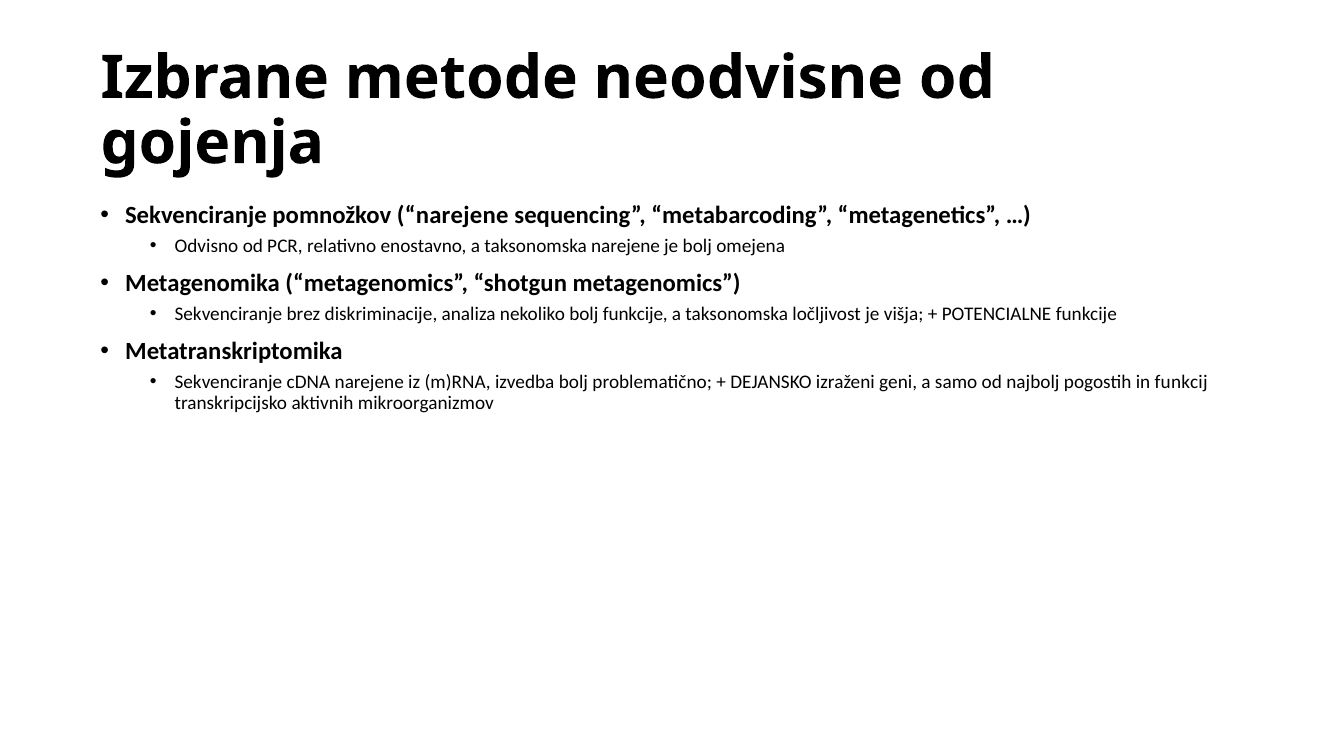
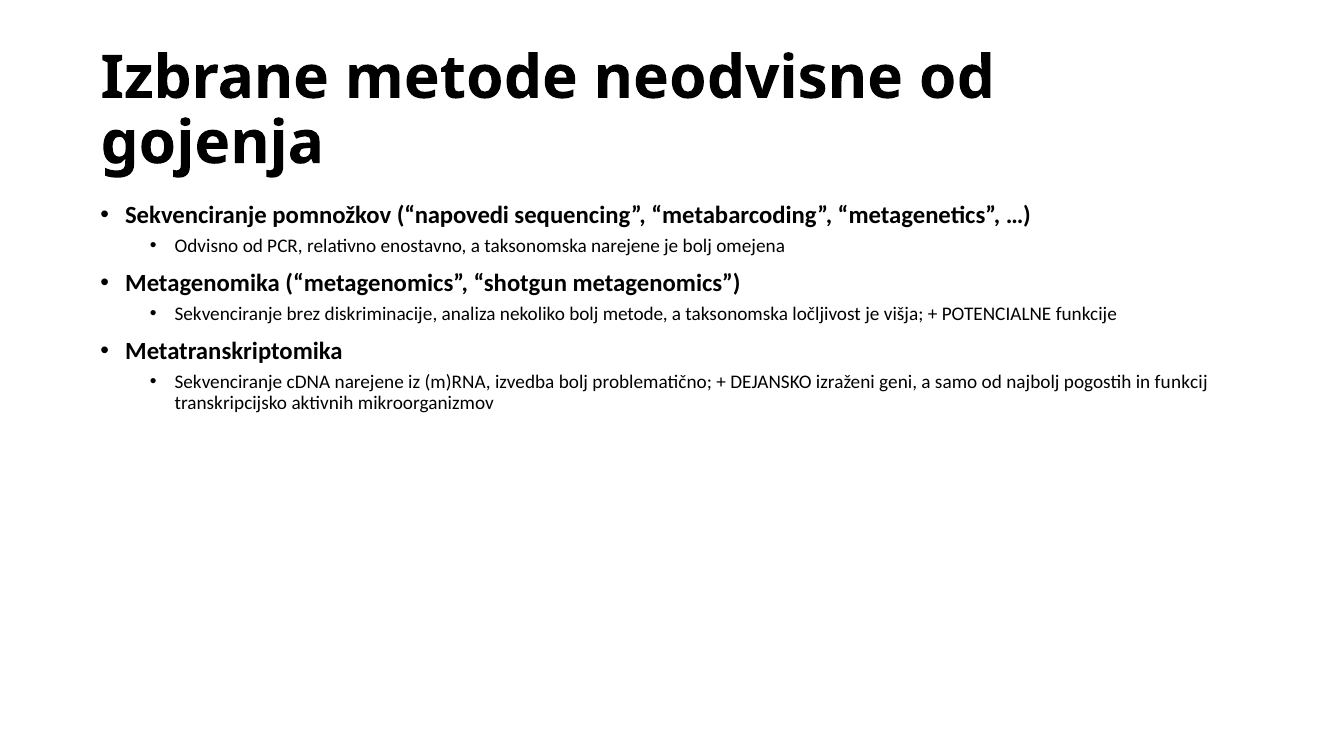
pomnožkov narejene: narejene -> napovedi
bolj funkcije: funkcije -> metode
